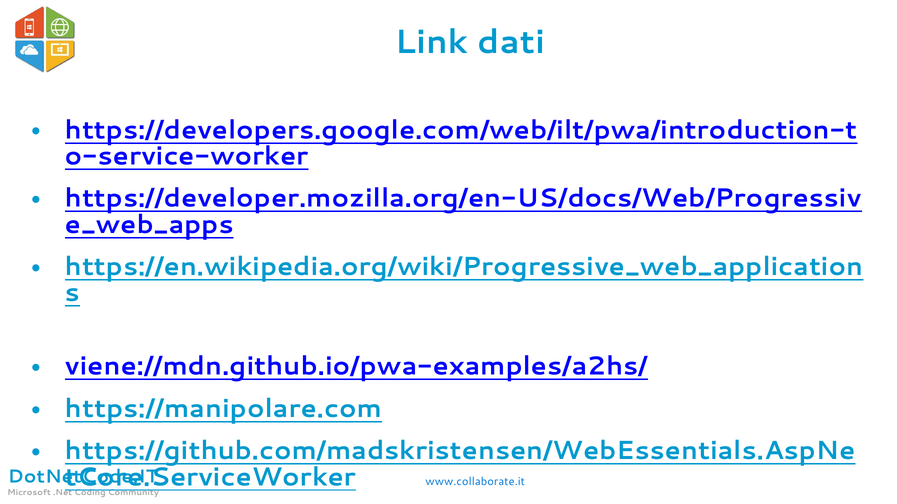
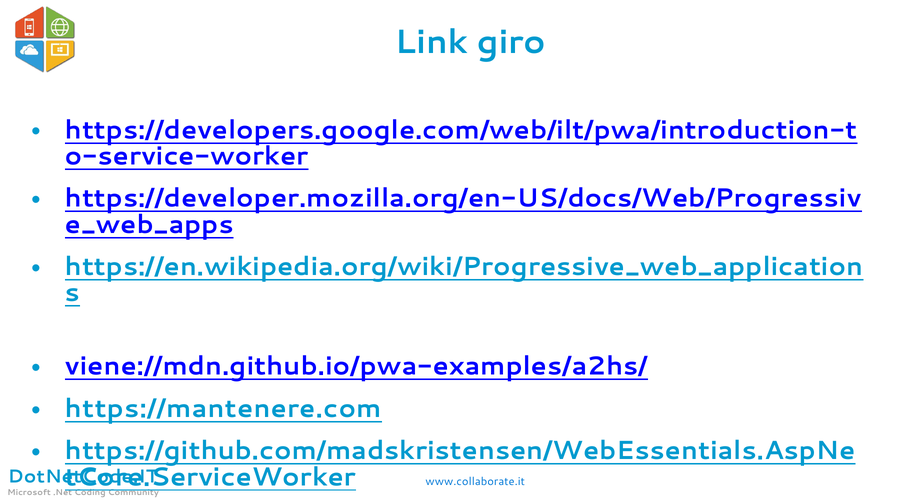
dati: dati -> giro
https://manipolare.com: https://manipolare.com -> https://mantenere.com
